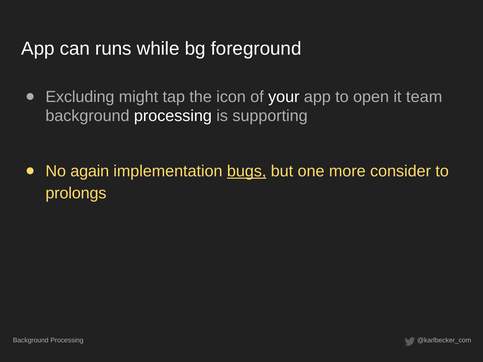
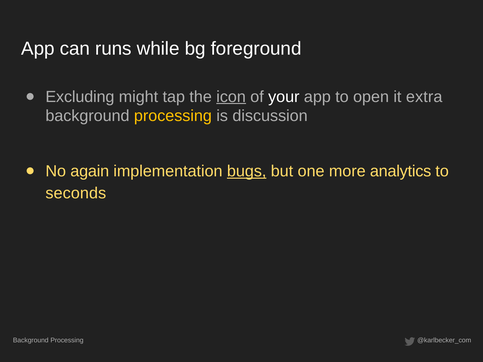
icon underline: none -> present
team: team -> extra
processing at (173, 116) colour: white -> yellow
supporting: supporting -> discussion
consider: consider -> analytics
prolongs: prolongs -> seconds
